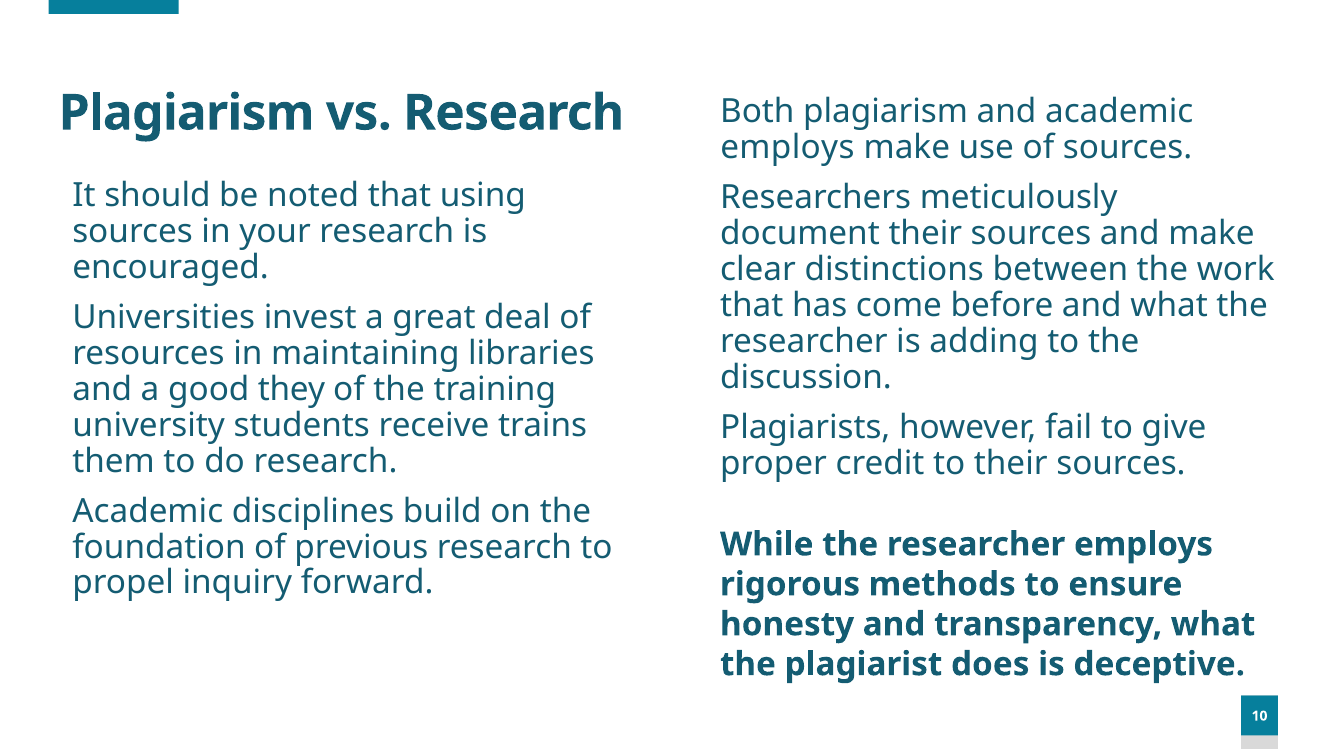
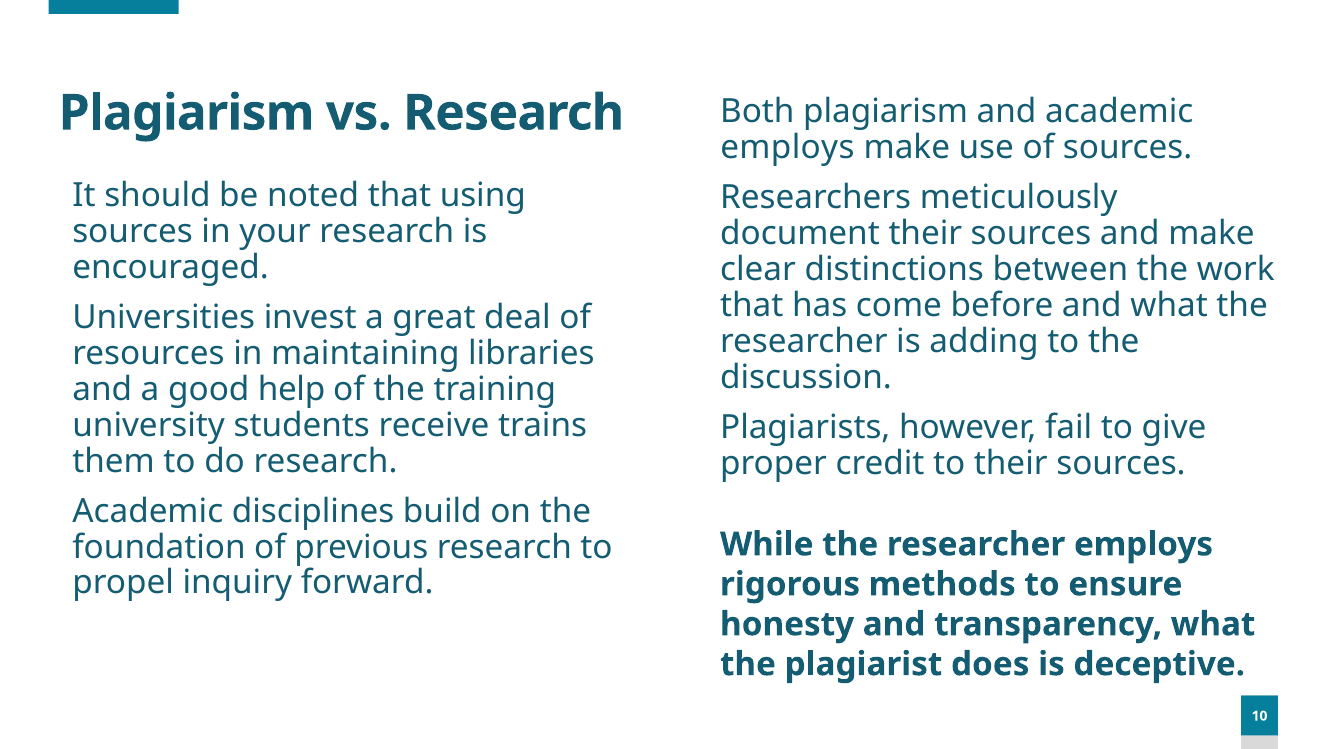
they: they -> help
